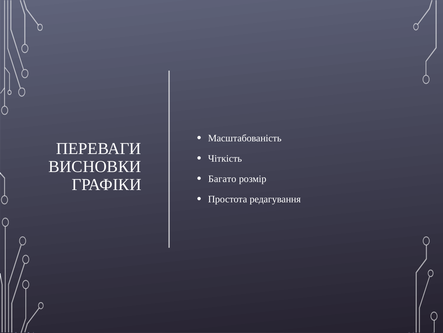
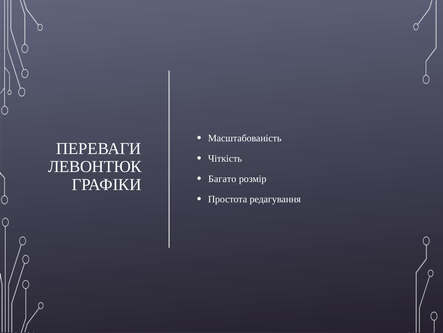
ВИСНОВКИ: ВИСНОВКИ -> ЛЕВОНТЮК
